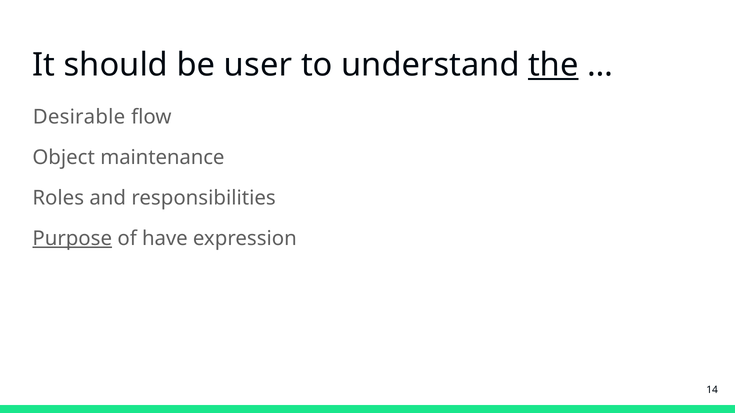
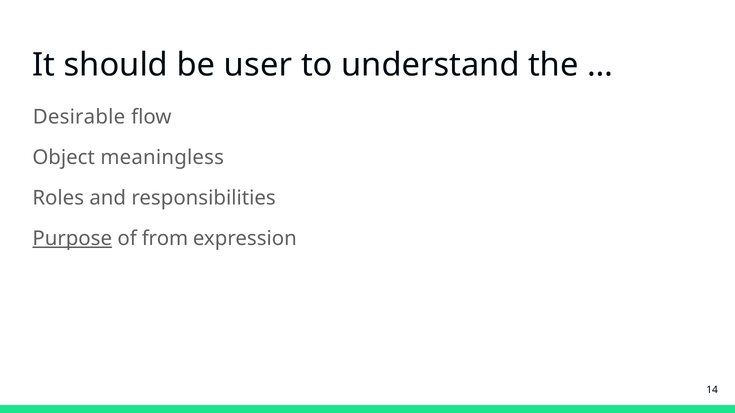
the underline: present -> none
maintenance: maintenance -> meaningless
have: have -> from
